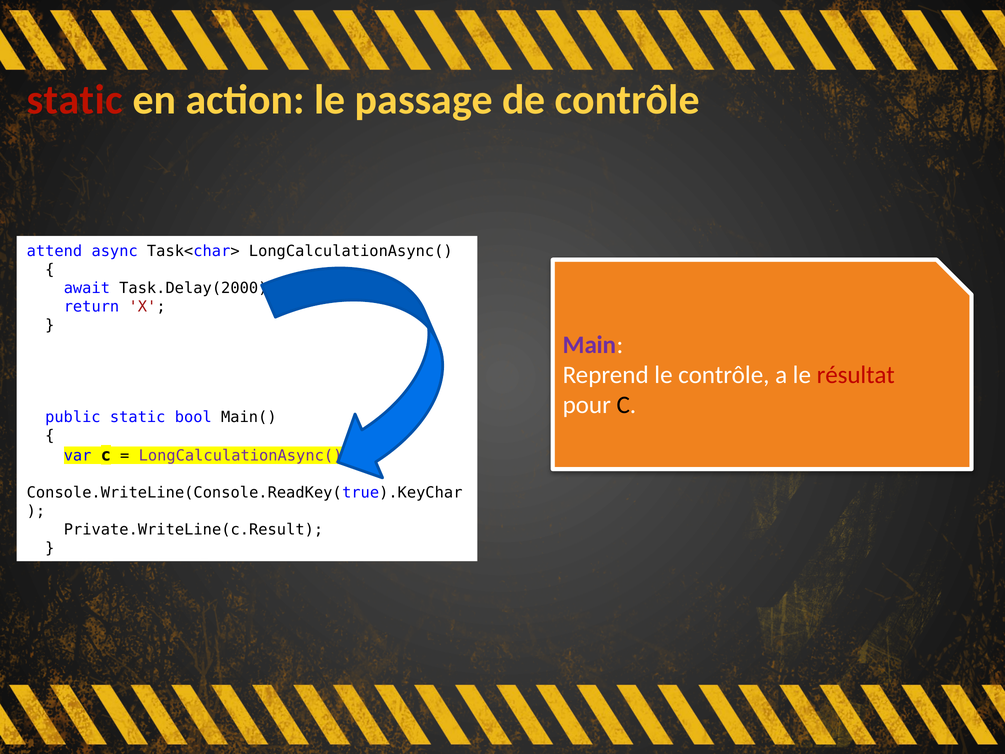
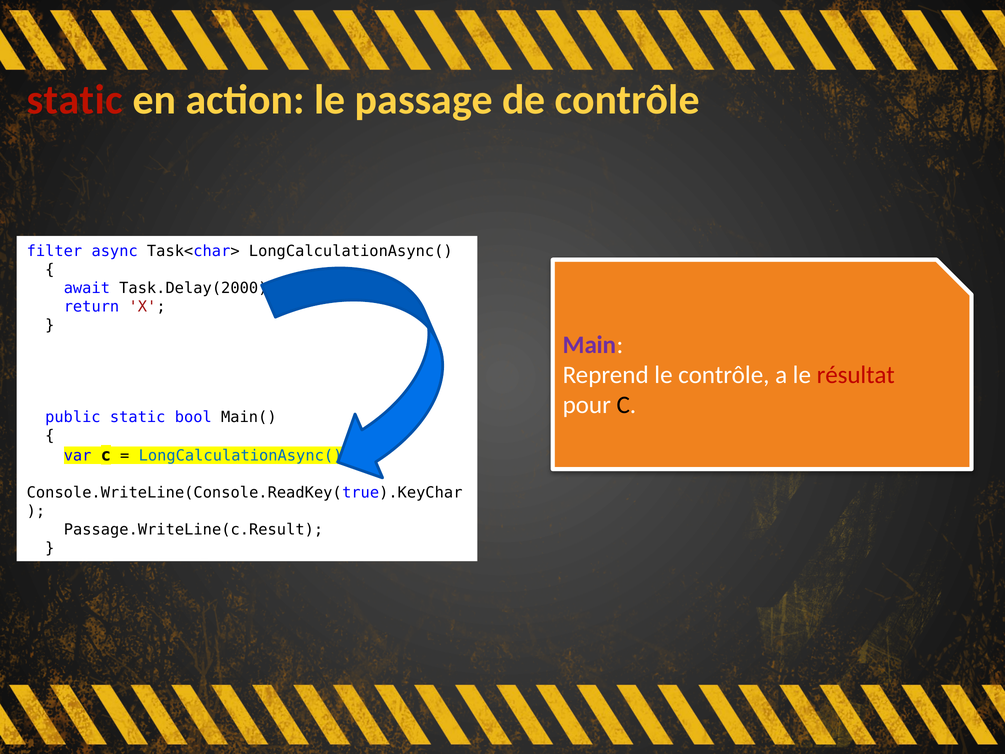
attend: attend -> filter
LongCalculationAsync( at (245, 455) colour: purple -> blue
Private.WriteLine(c.Result: Private.WriteLine(c.Result -> Passage.WriteLine(c.Result
